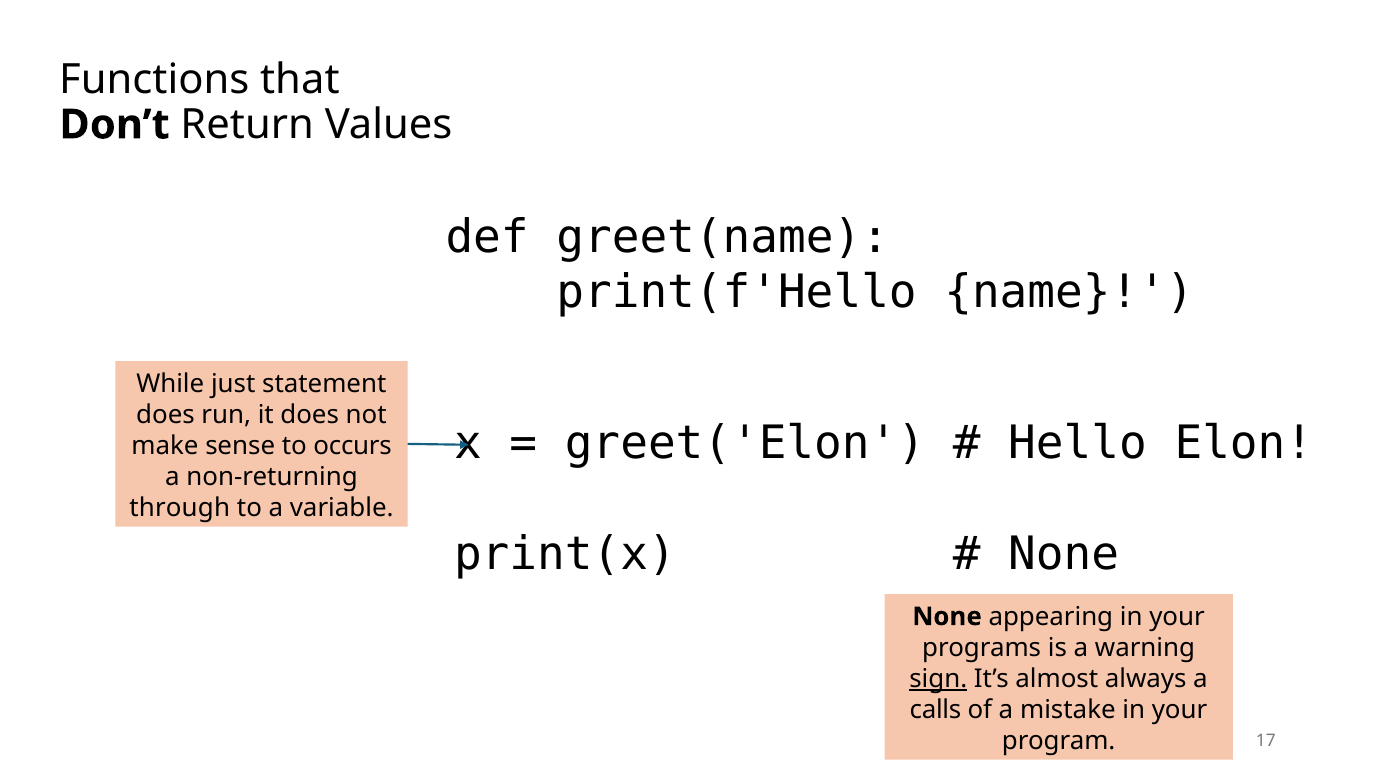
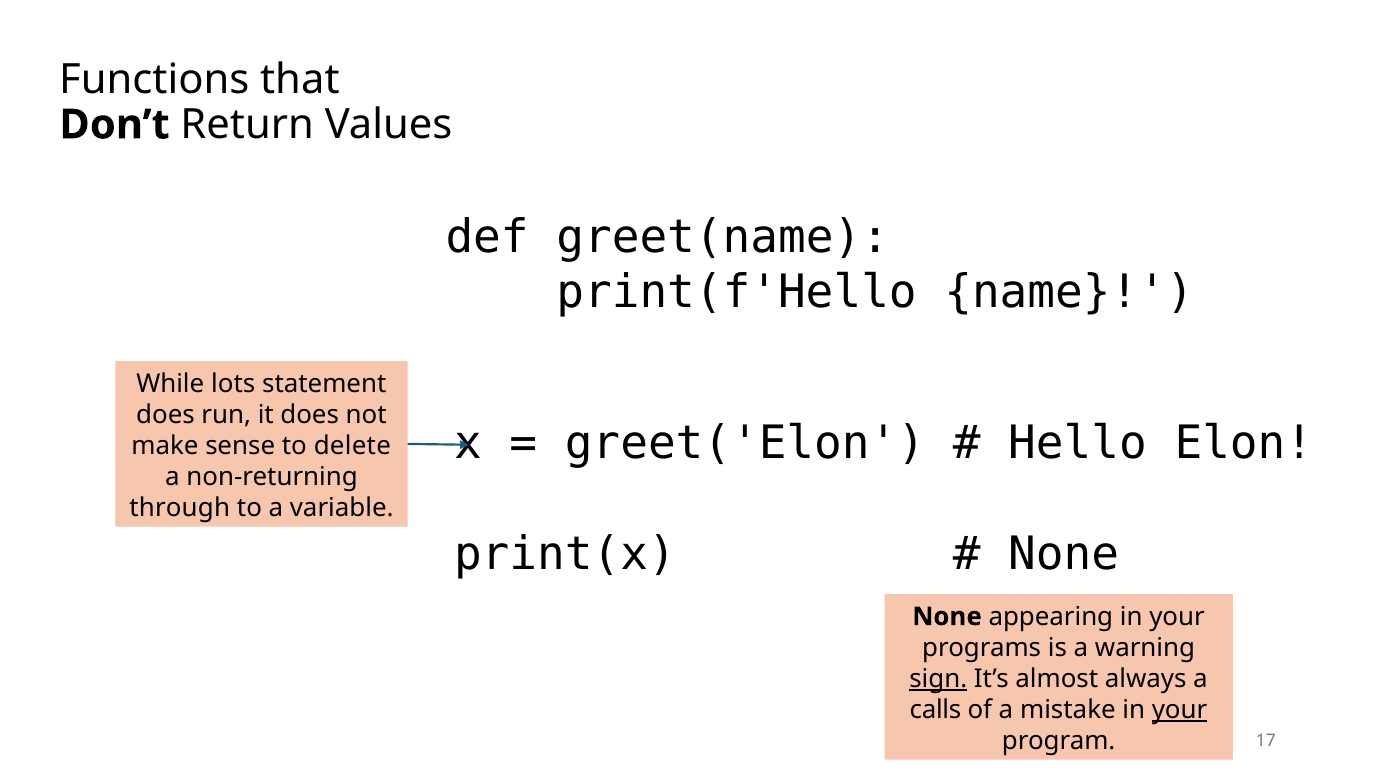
just: just -> lots
occurs: occurs -> delete
your at (1180, 710) underline: none -> present
